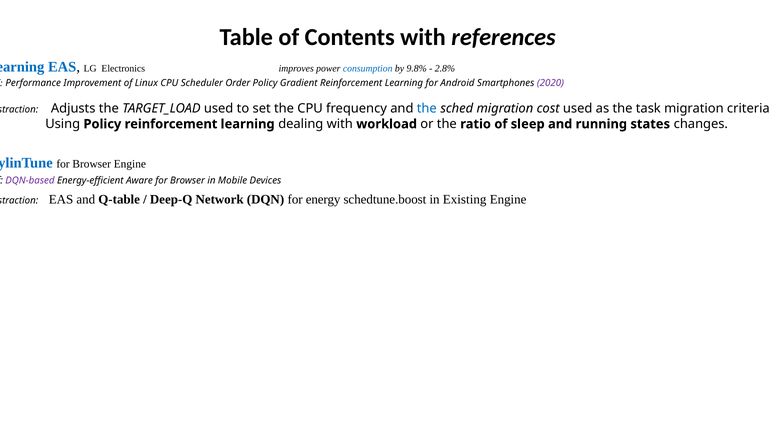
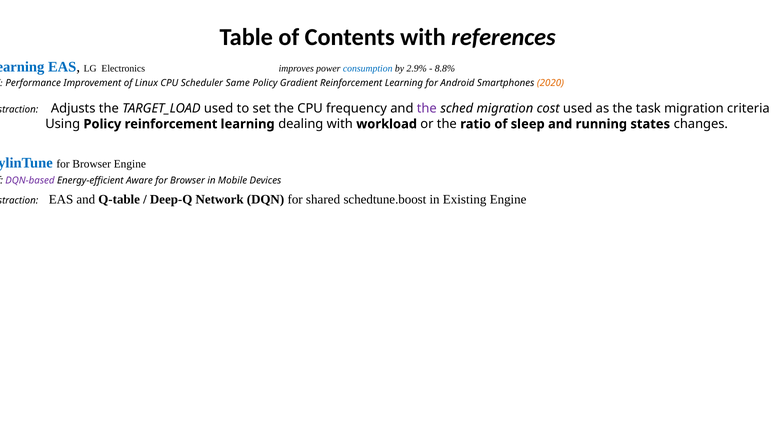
9.8%: 9.8% -> 2.9%
2.8%: 2.8% -> 8.8%
Order: Order -> Same
2020 colour: purple -> orange
the at (427, 108) colour: blue -> purple
energy: energy -> shared
